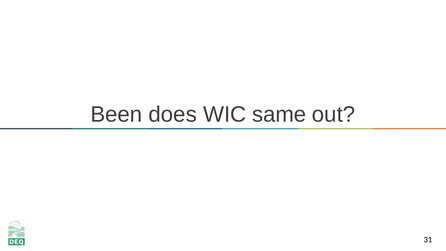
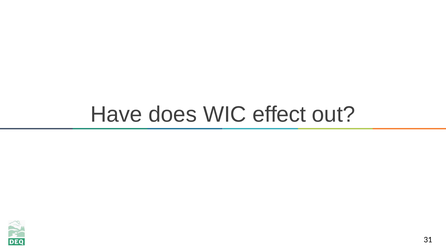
Been: Been -> Have
same: same -> effect
